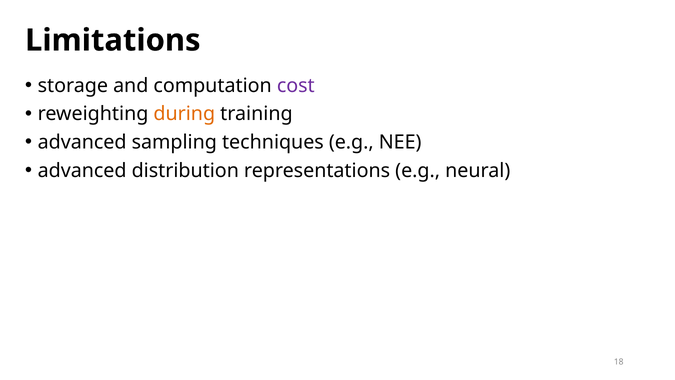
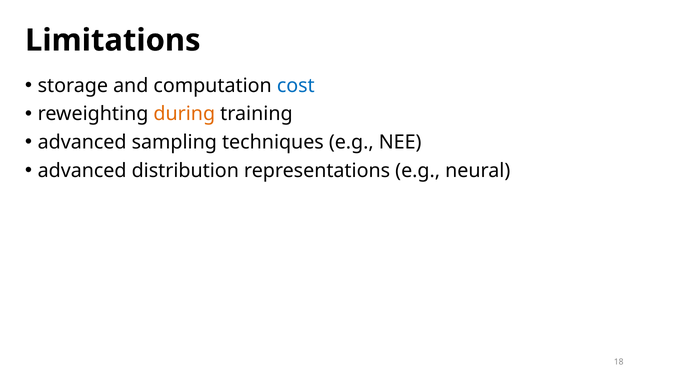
cost colour: purple -> blue
